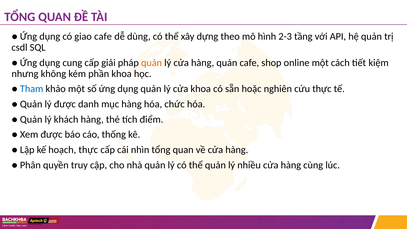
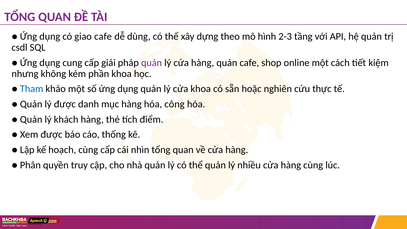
quản at (152, 63) colour: orange -> purple
chức: chức -> công
hoạch thực: thực -> cùng
